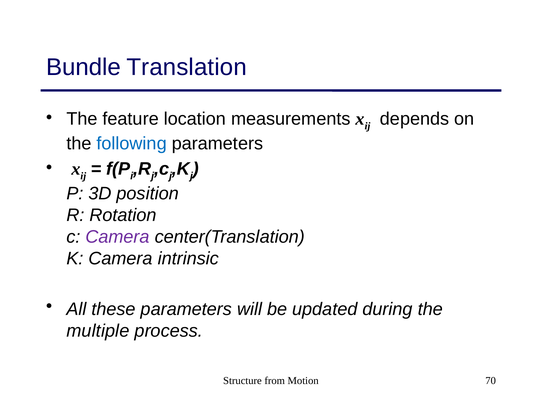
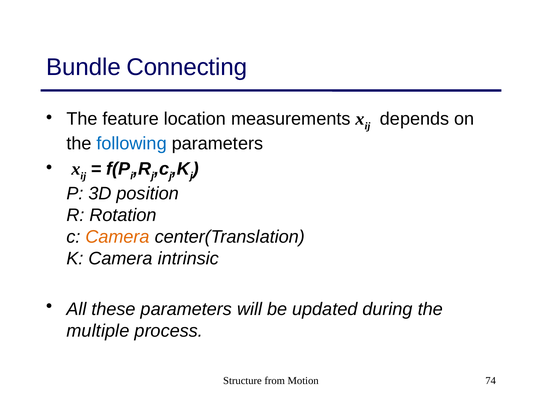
Translation: Translation -> Connecting
Camera at (118, 237) colour: purple -> orange
70: 70 -> 74
